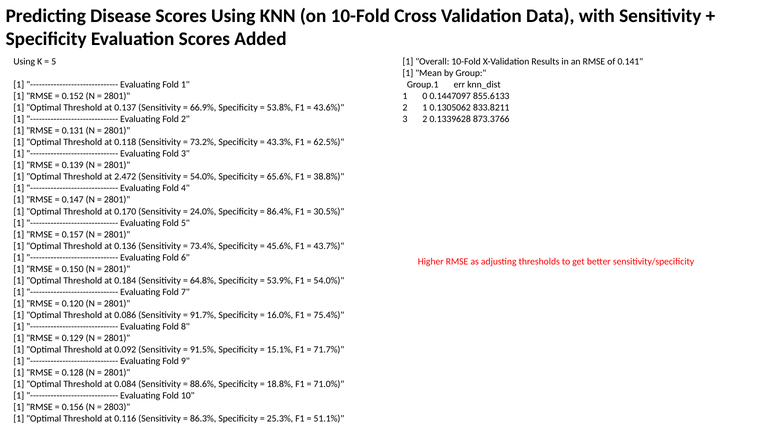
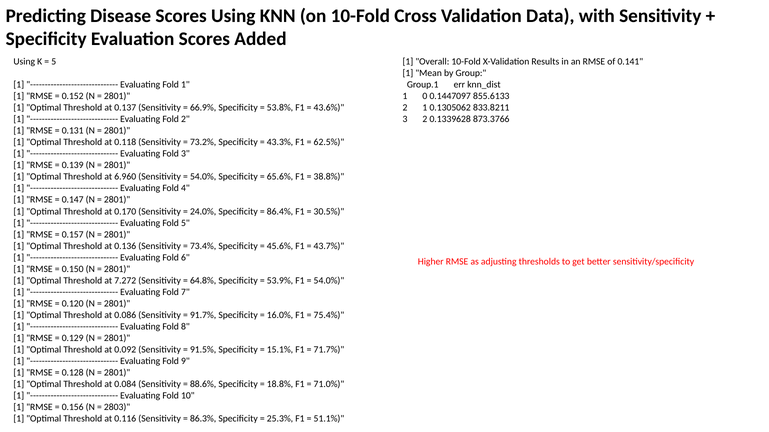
2.472: 2.472 -> 6.960
0.184: 0.184 -> 7.272
